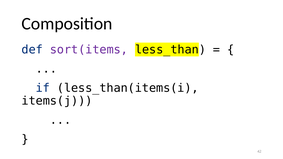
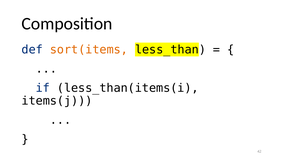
sort(items colour: purple -> orange
